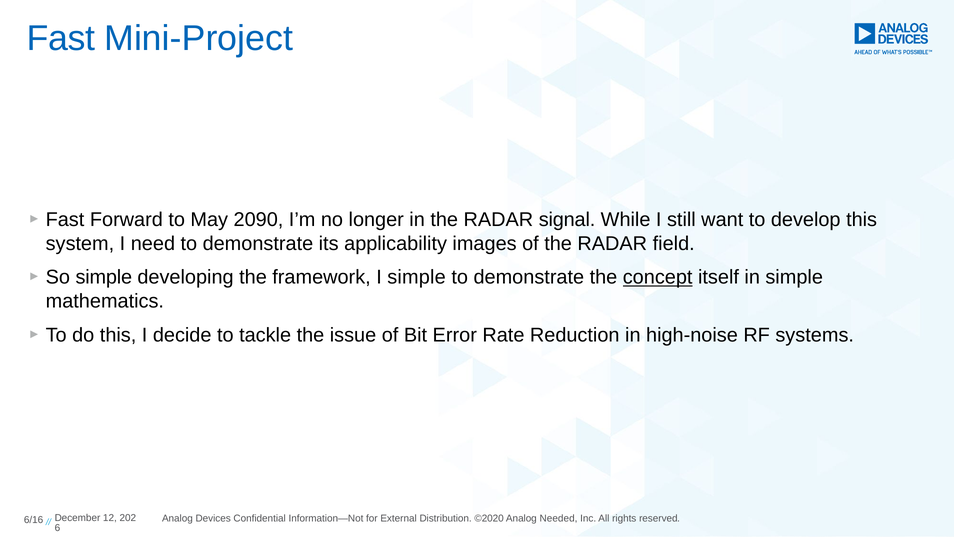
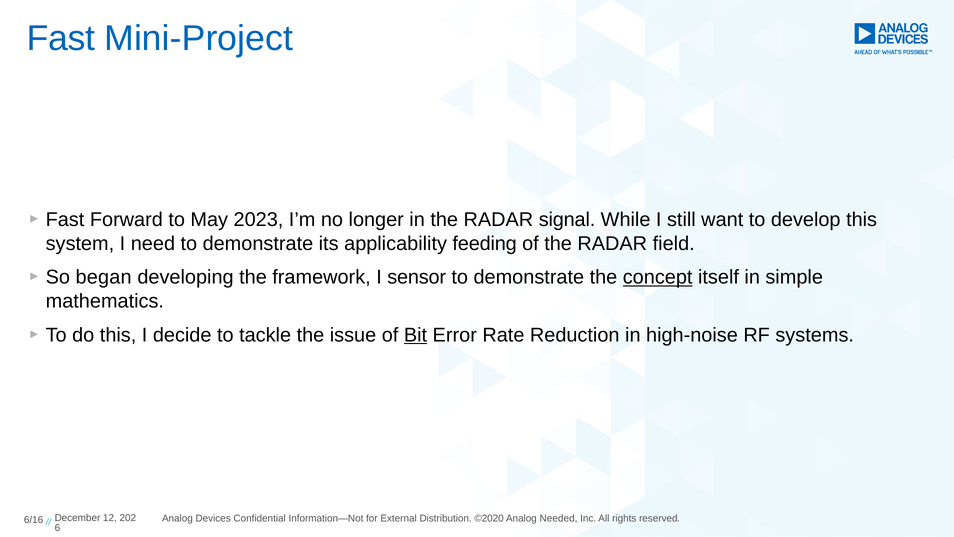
2090: 2090 -> 2023
images: images -> feeding
So simple: simple -> began
I simple: simple -> sensor
Bit underline: none -> present
